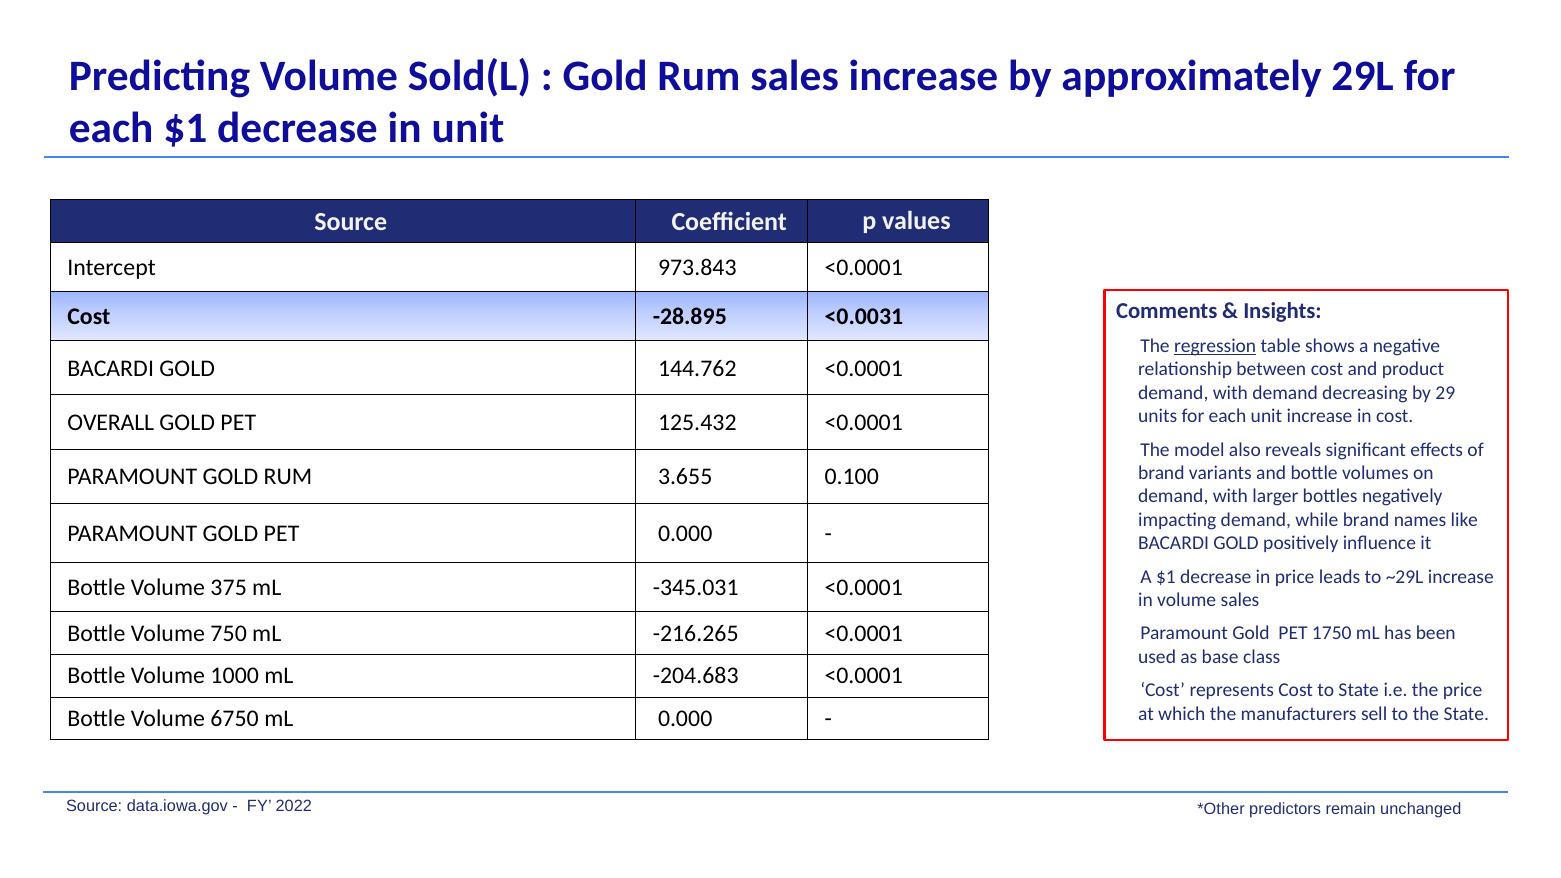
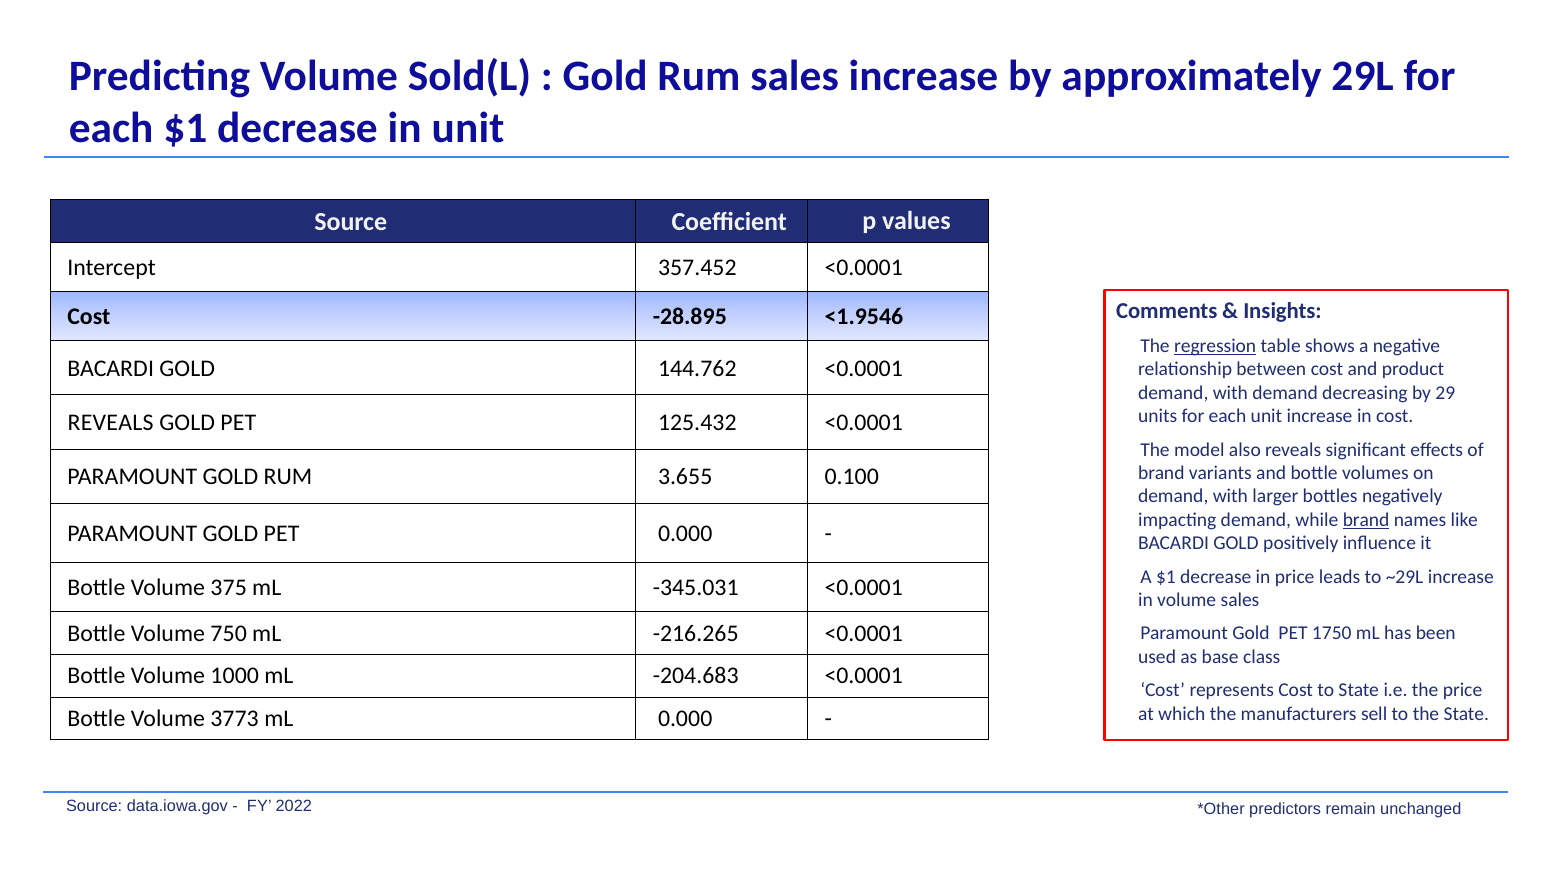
973.843: 973.843 -> 357.452
<0.0031: <0.0031 -> <1.9546
OVERALL at (111, 422): OVERALL -> REVEALS
brand at (1366, 520) underline: none -> present
6750: 6750 -> 3773
